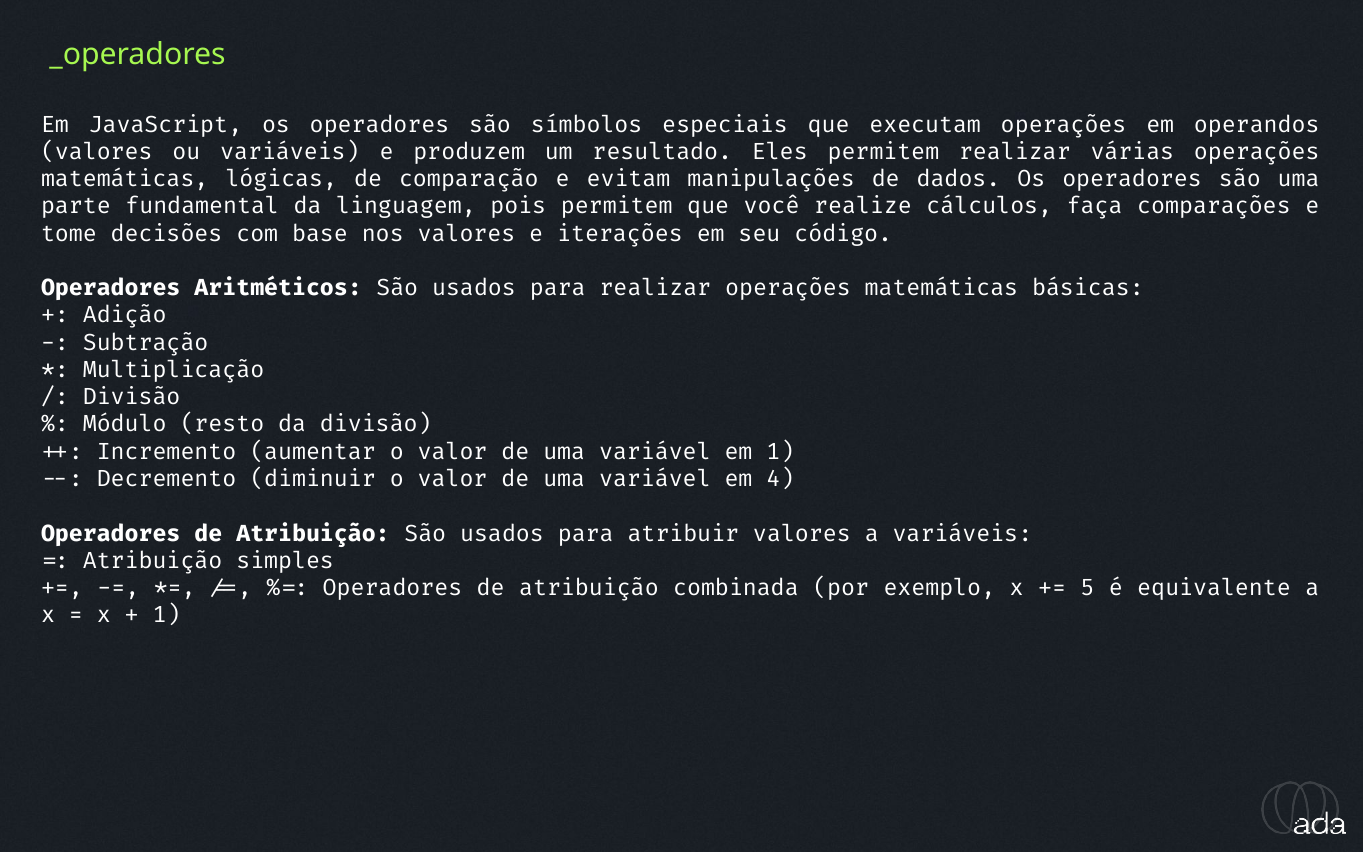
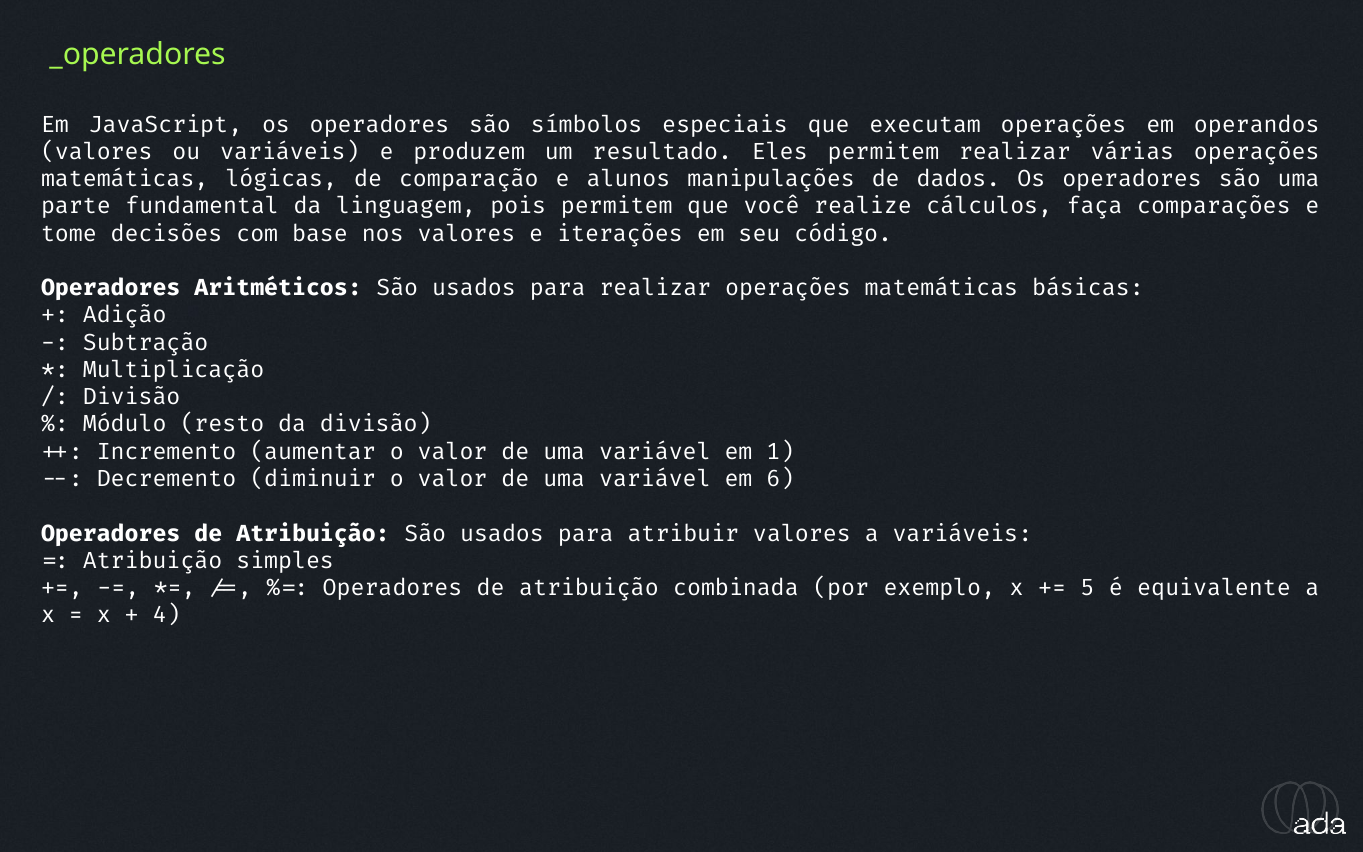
evitam: evitam -> alunos
4: 4 -> 6
1 at (167, 615): 1 -> 4
